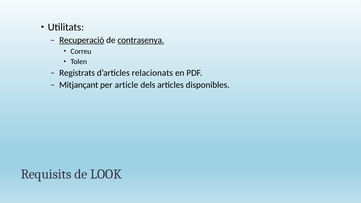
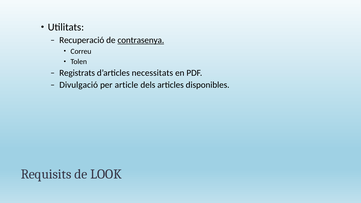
Recuperació underline: present -> none
relacionats: relacionats -> necessitats
Mitjançant: Mitjançant -> Divulgació
